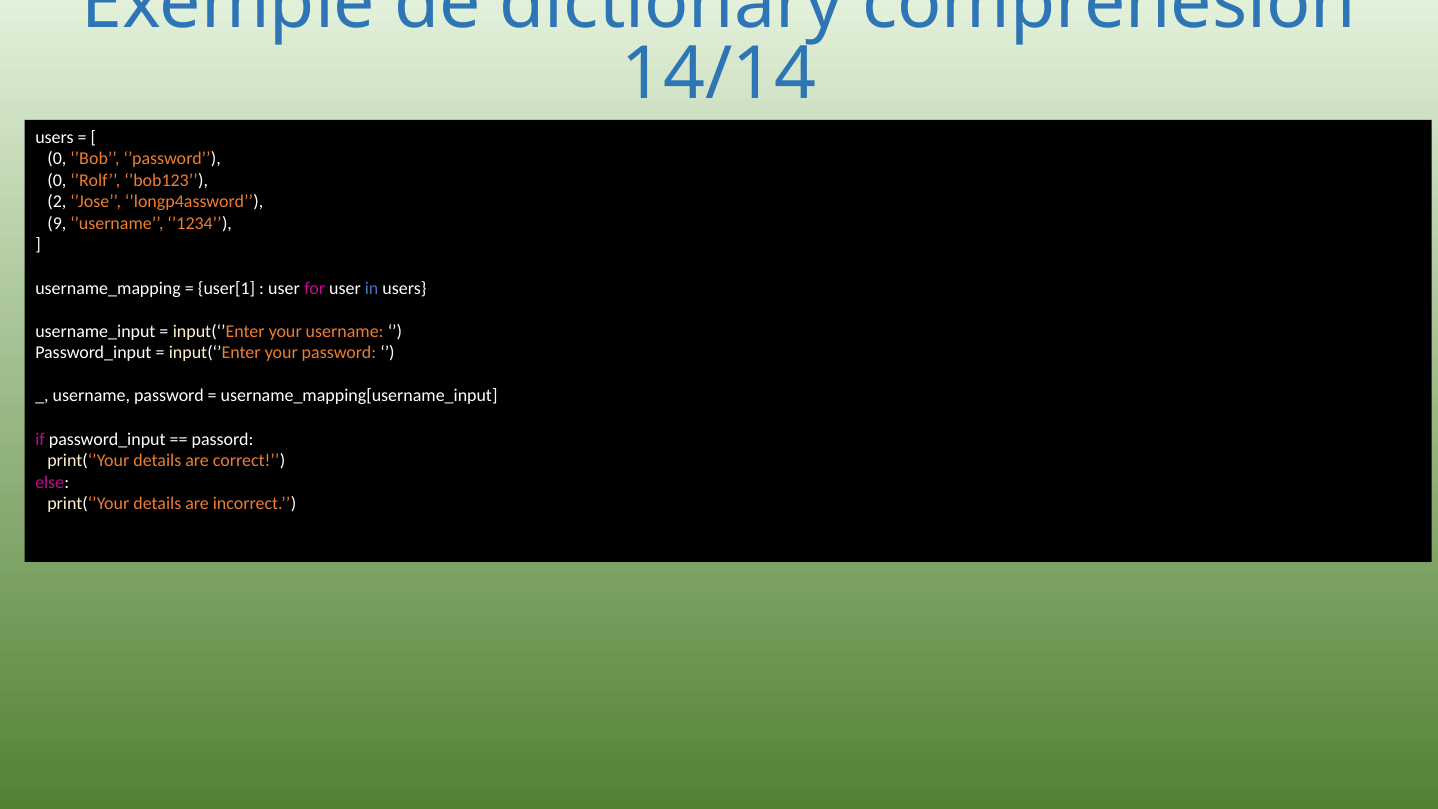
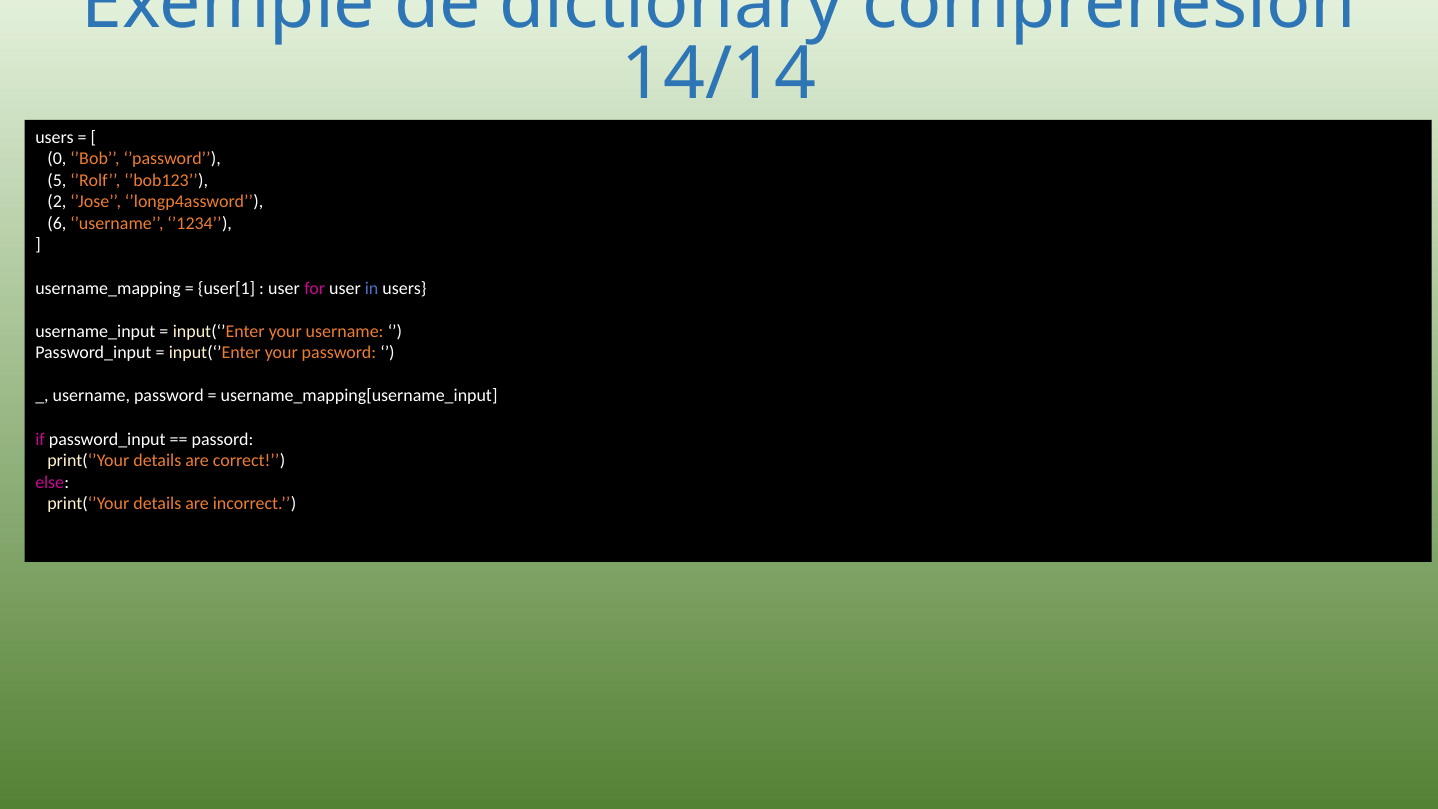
0 at (57, 180): 0 -> 5
9: 9 -> 6
